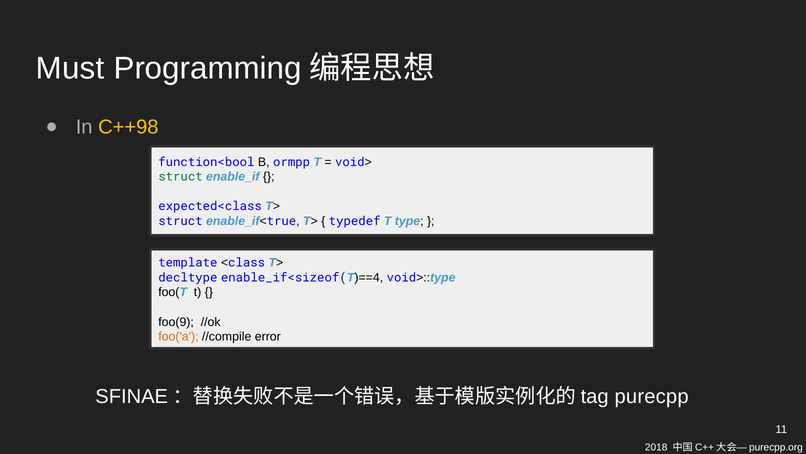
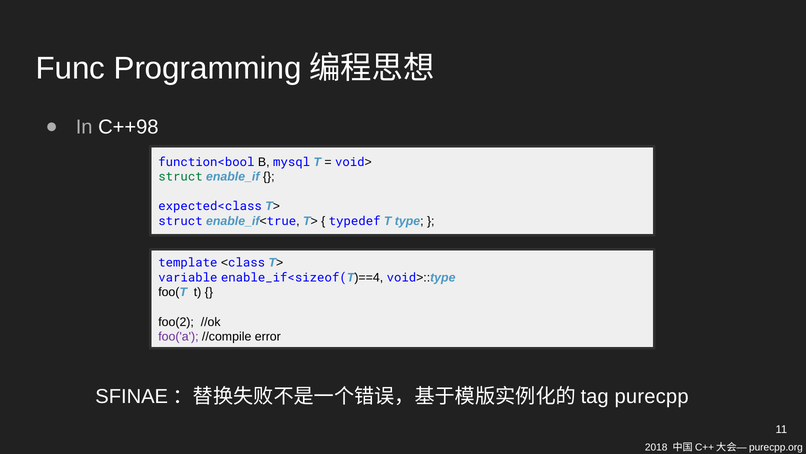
Must: Must -> Func
C++98 colour: yellow -> white
ormpp: ormpp -> mysql
decltype: decltype -> variable
foo(9: foo(9 -> foo(2
foo('a colour: orange -> purple
